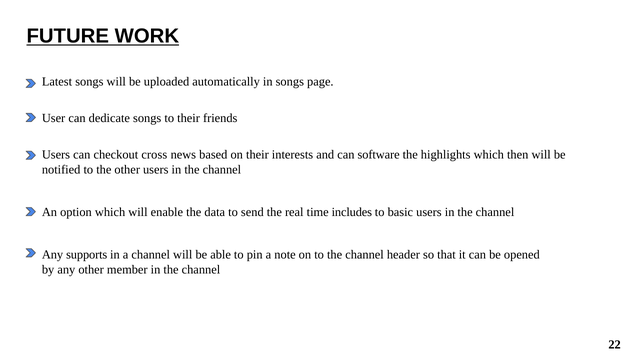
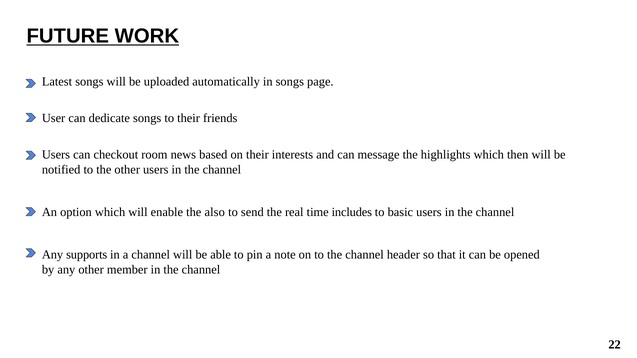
cross: cross -> room
software: software -> message
data: data -> also
